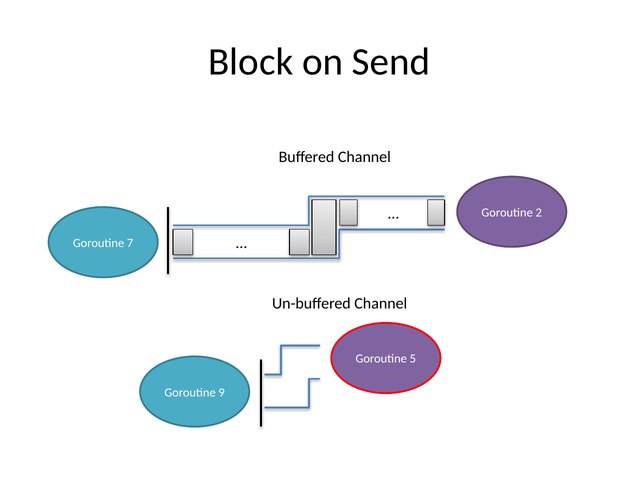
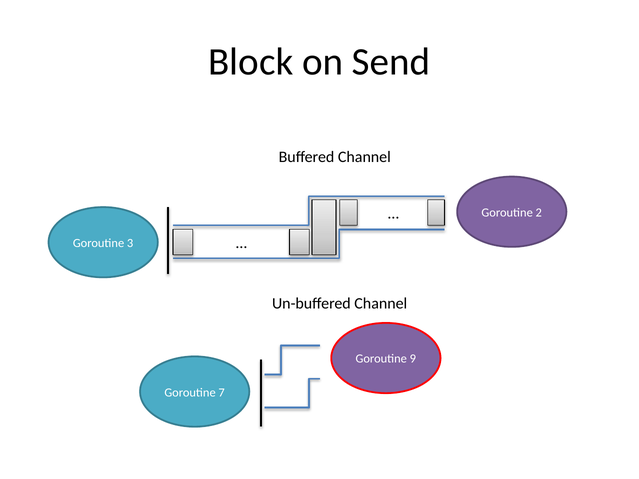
7: 7 -> 3
5: 5 -> 9
9: 9 -> 7
